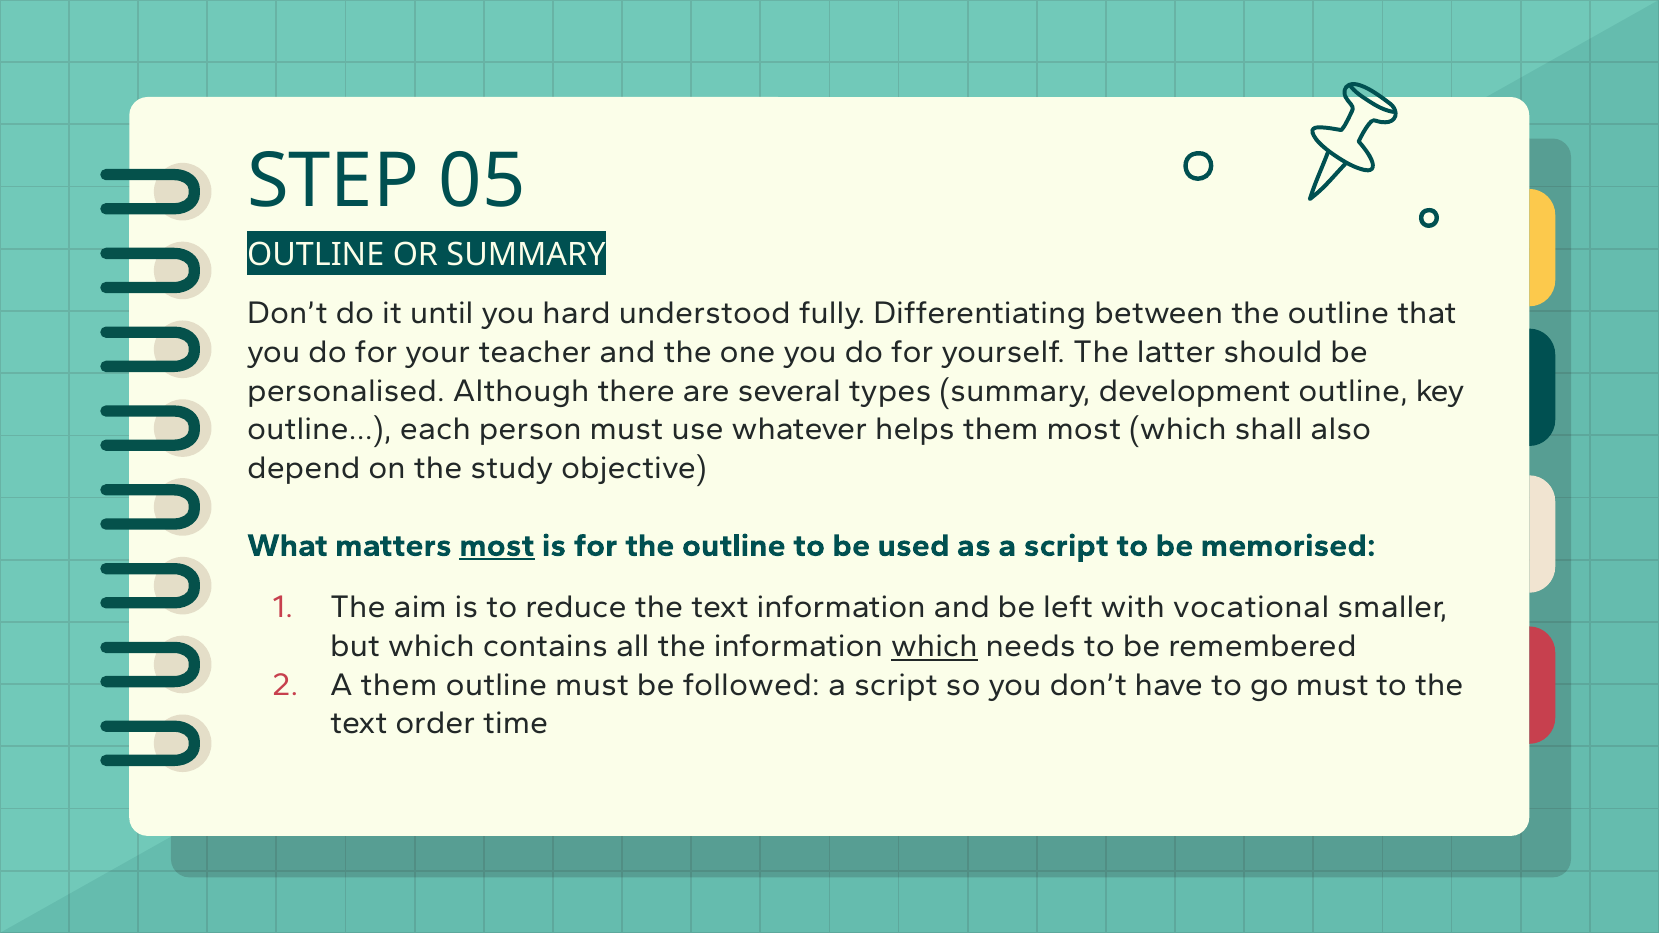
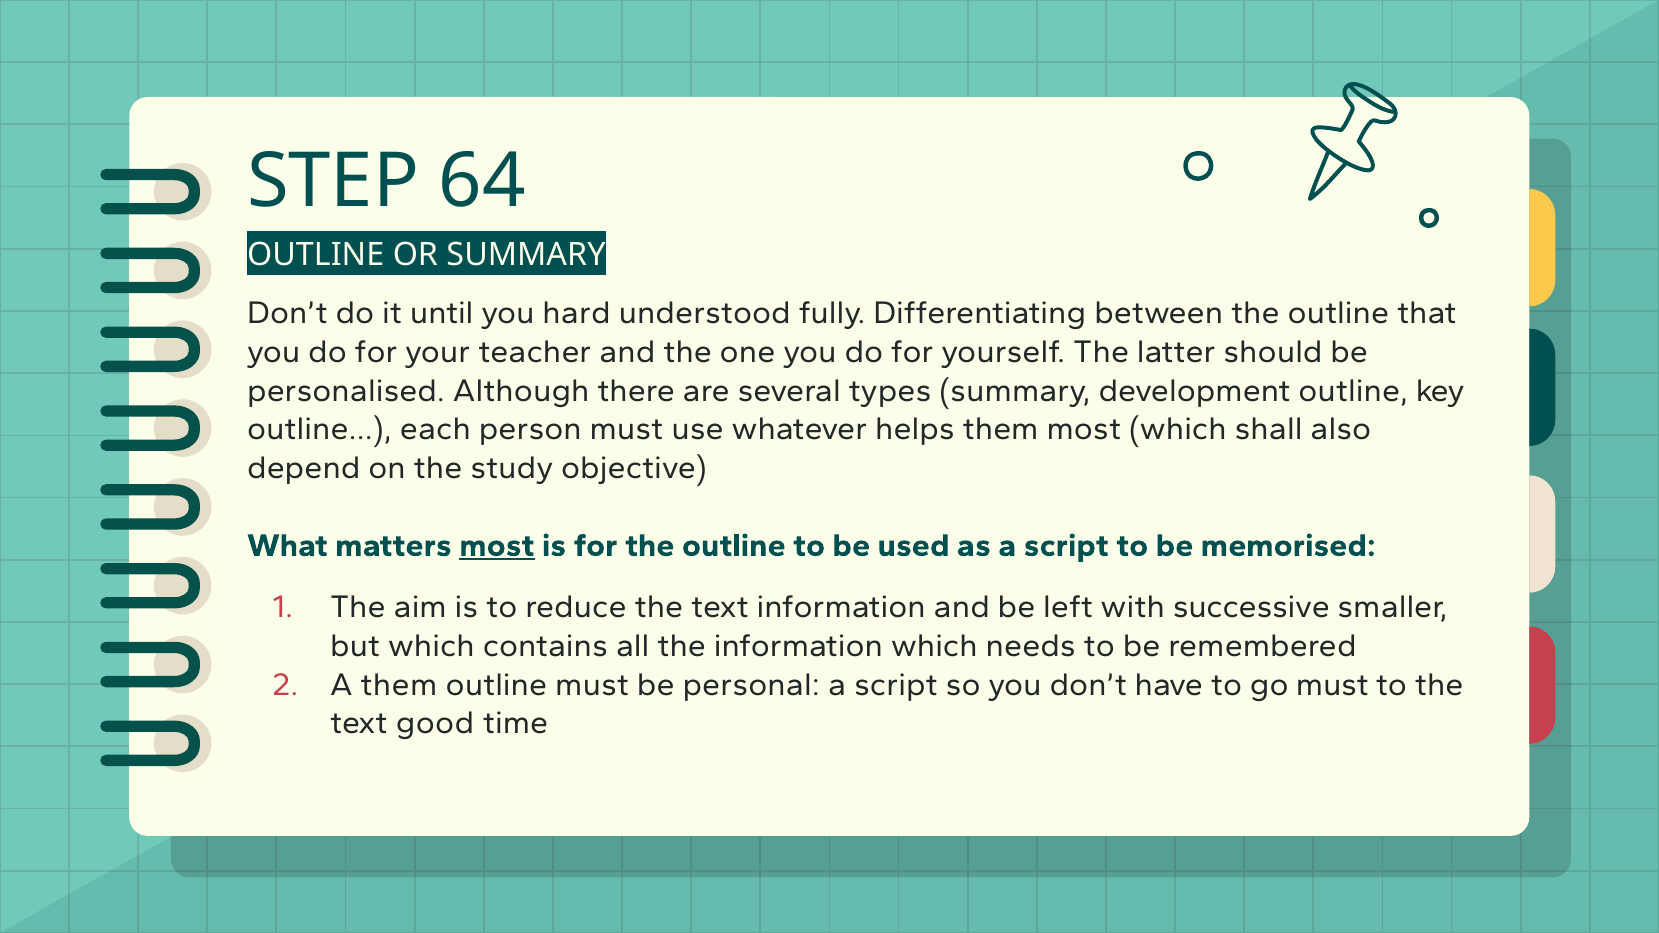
05: 05 -> 64
vocational: vocational -> successive
which at (934, 646) underline: present -> none
followed: followed -> personal
order: order -> good
